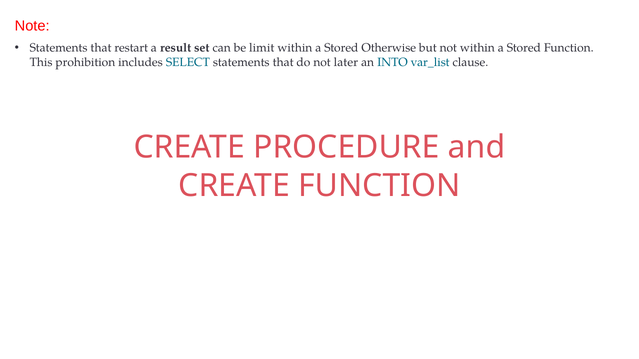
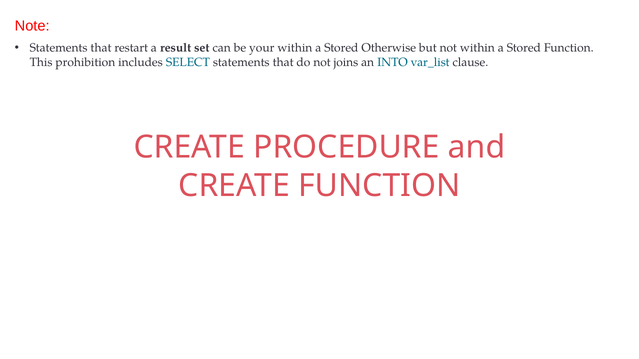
limit: limit -> your
later: later -> joins
